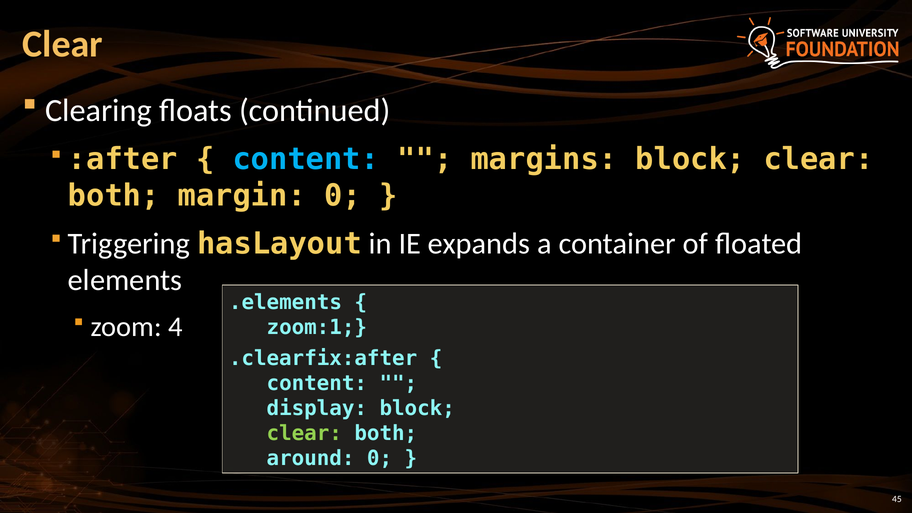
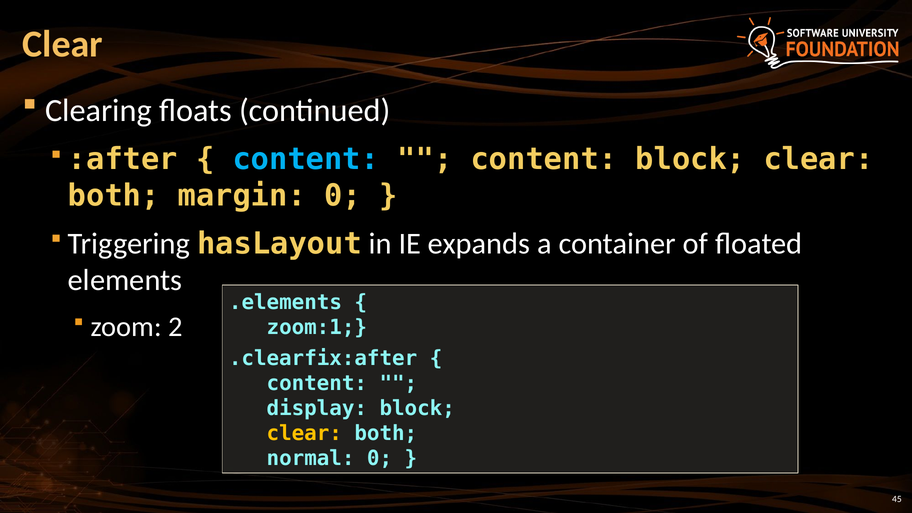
margins at (544, 159): margins -> content
4: 4 -> 2
clear at (304, 434) colour: light green -> yellow
around: around -> normal
